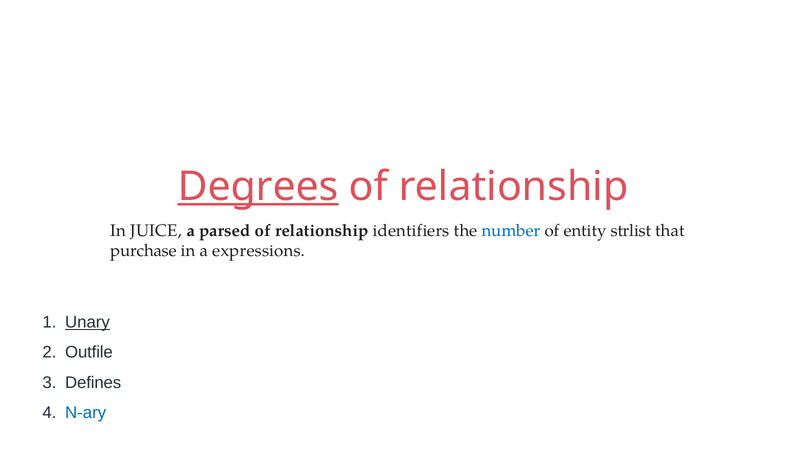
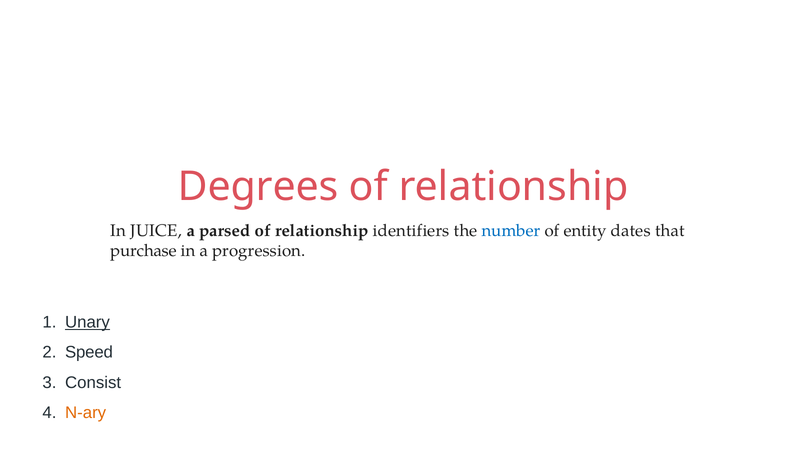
Degrees underline: present -> none
strlist: strlist -> dates
expressions: expressions -> progression
Outfile: Outfile -> Speed
Defines: Defines -> Consist
N-ary colour: blue -> orange
